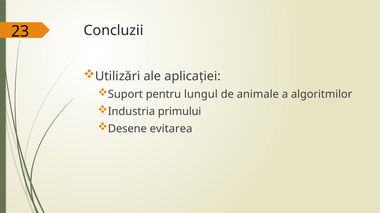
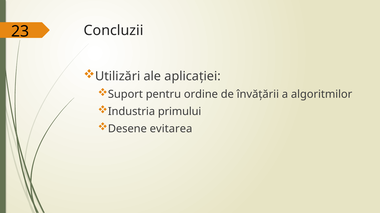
lungul: lungul -> ordine
animale: animale -> învățării
